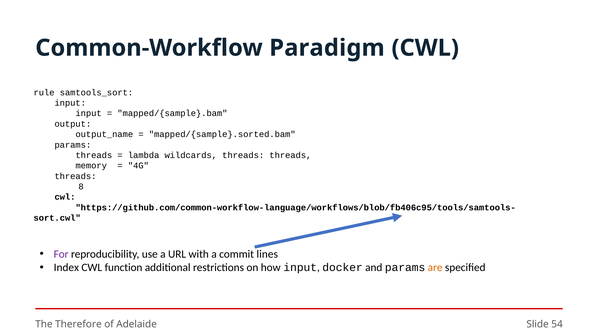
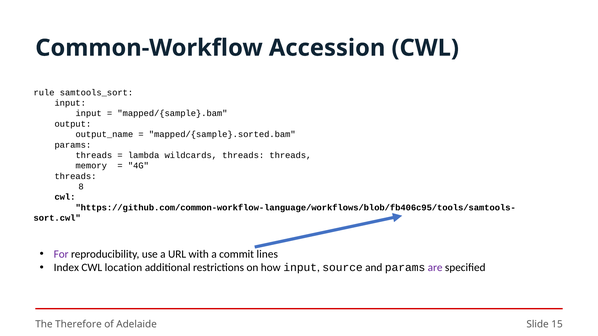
Paradigm: Paradigm -> Accession
function: function -> location
docker: docker -> source
are colour: orange -> purple
54: 54 -> 15
